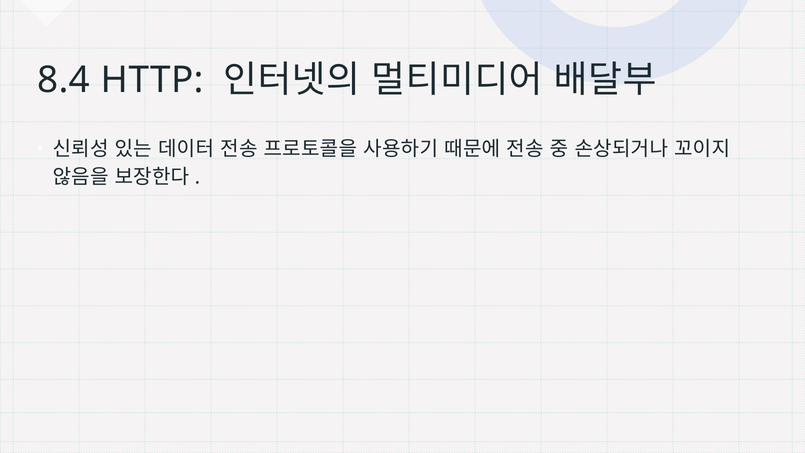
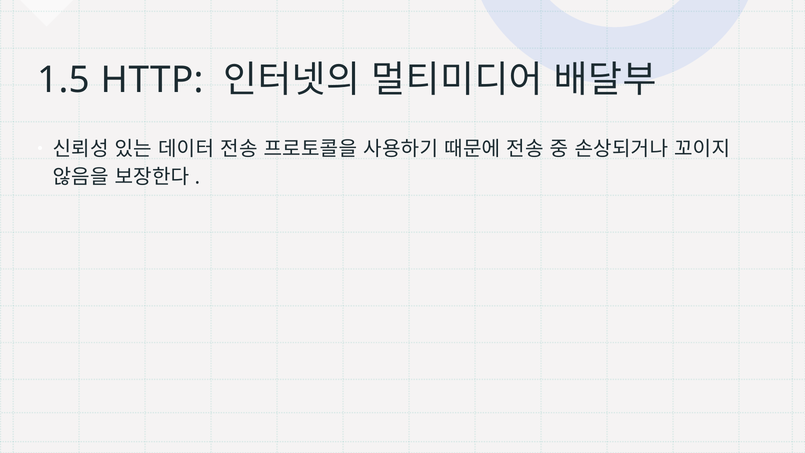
8.4: 8.4 -> 1.5
